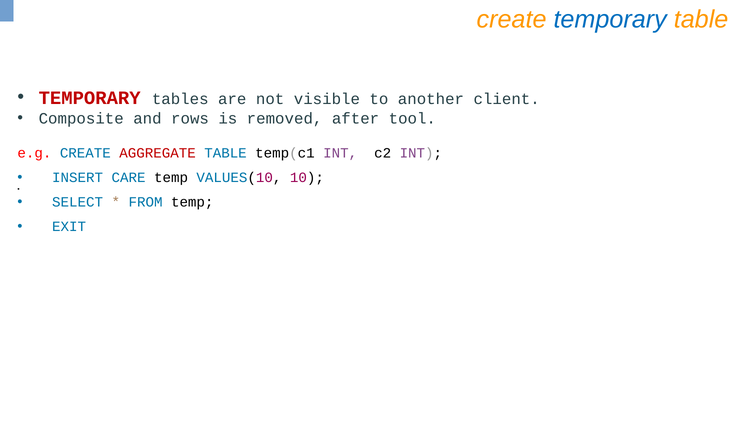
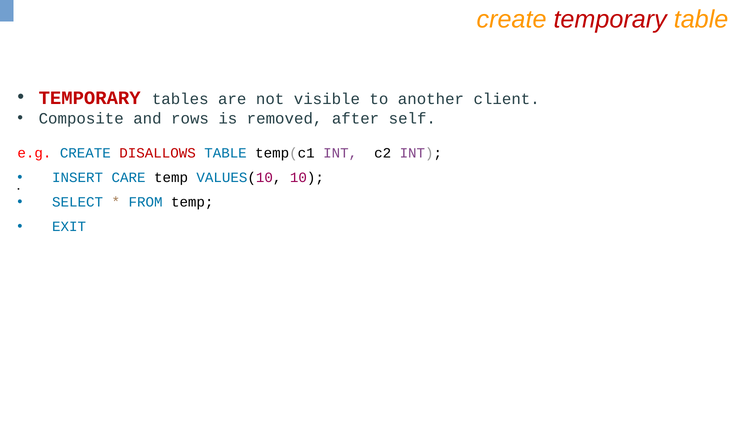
temporary at (610, 20) colour: blue -> red
tool: tool -> self
AGGREGATE: AGGREGATE -> DISALLOWS
